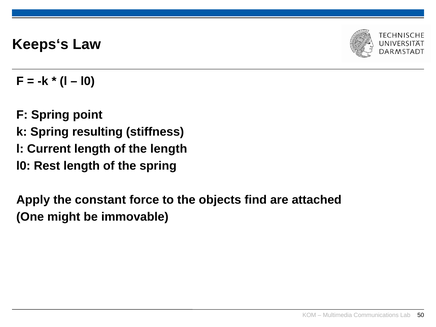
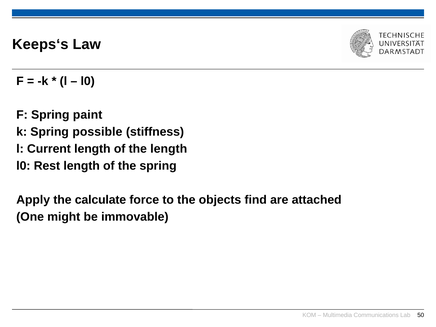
point: point -> paint
resulting: resulting -> possible
constant: constant -> calculate
